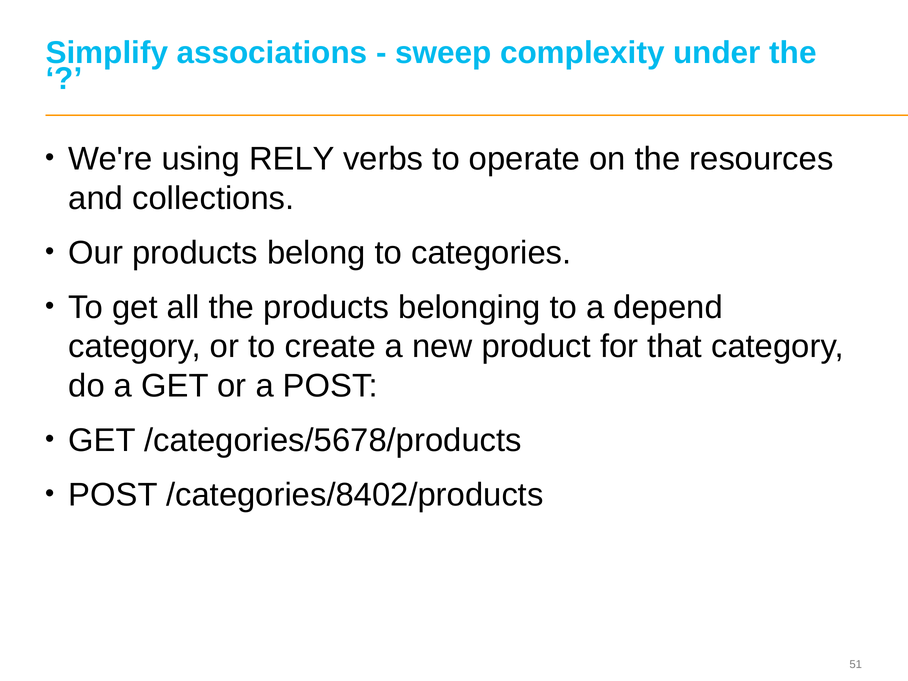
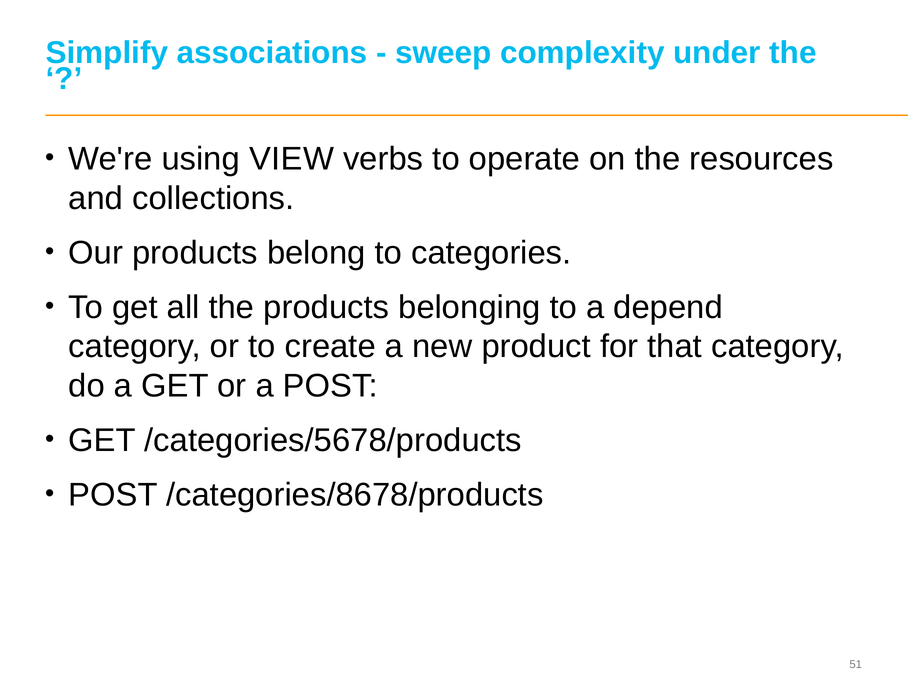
RELY: RELY -> VIEW
/categories/8402/products: /categories/8402/products -> /categories/8678/products
